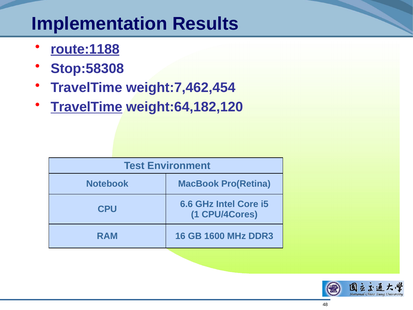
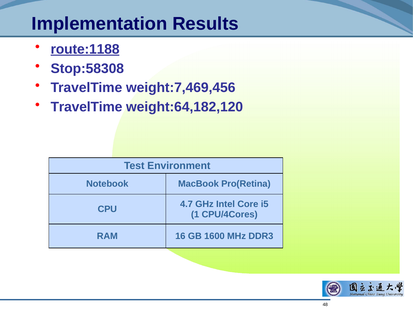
weight:7,462,454: weight:7,462,454 -> weight:7,469,456
TravelTime at (86, 107) underline: present -> none
6.6: 6.6 -> 4.7
